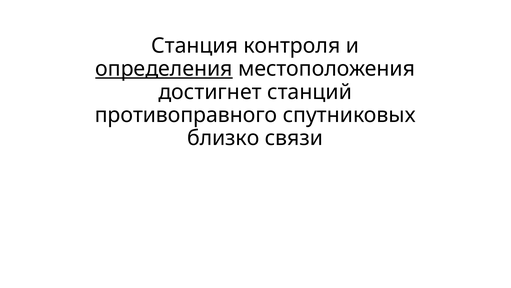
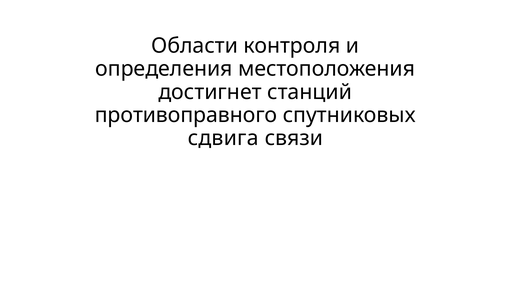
Станция: Станция -> Области
определения underline: present -> none
близко: близко -> сдвига
